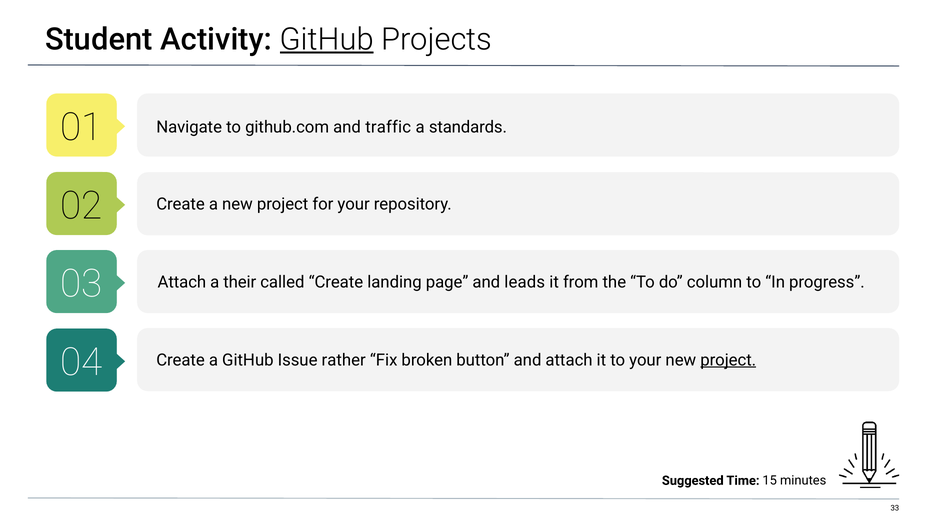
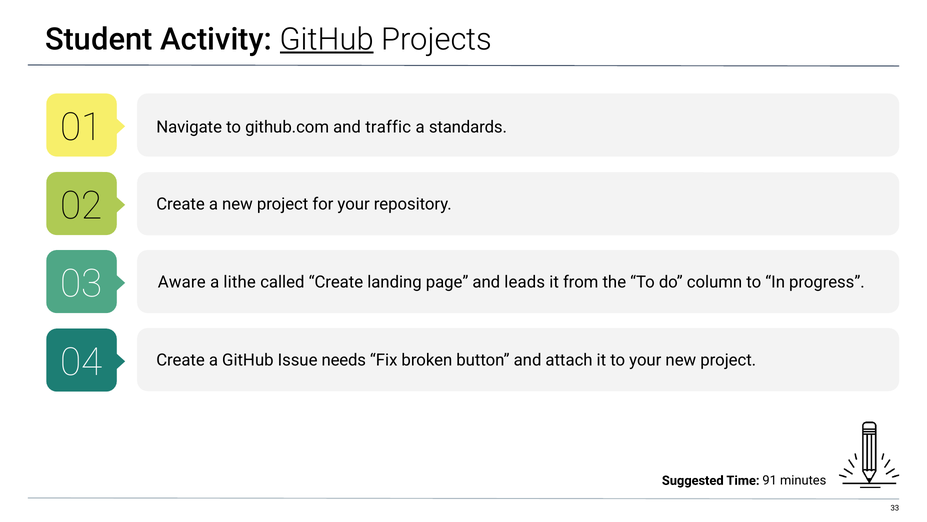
Attach at (182, 282): Attach -> Aware
their: their -> lithe
rather: rather -> needs
project at (728, 360) underline: present -> none
15: 15 -> 91
